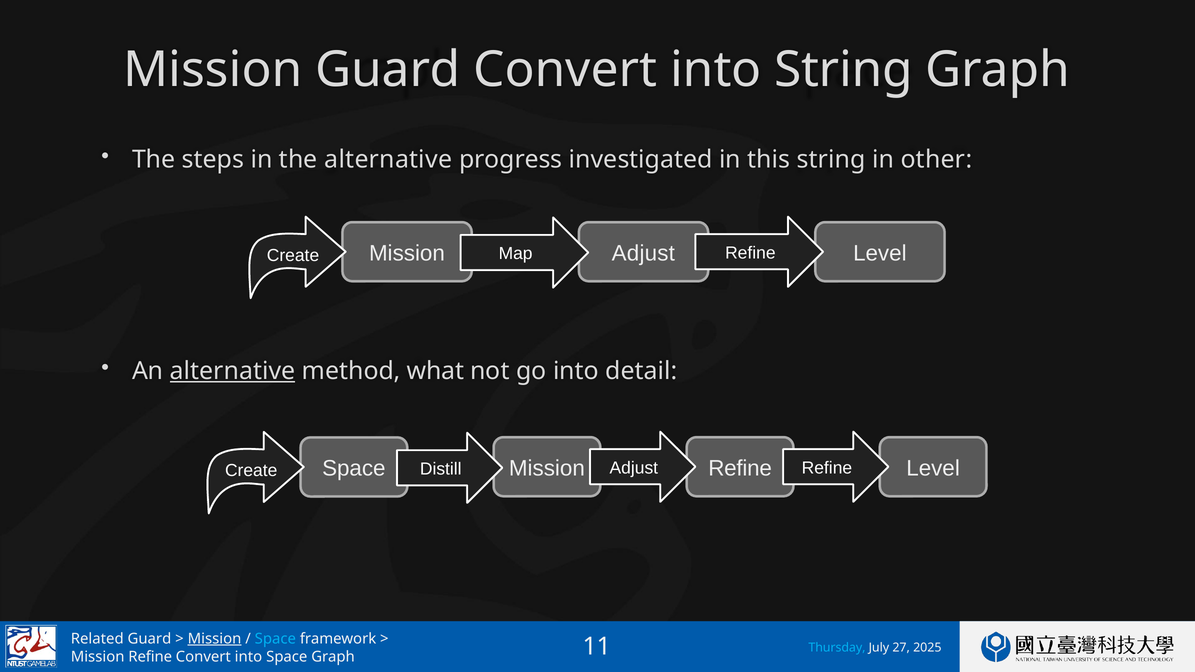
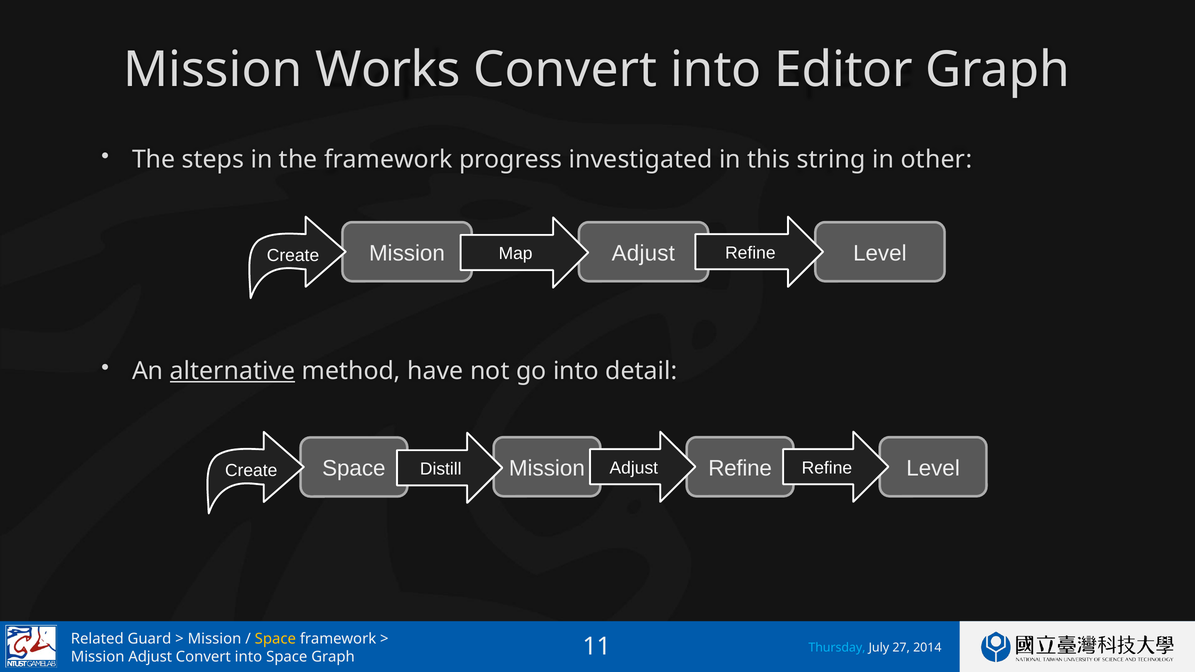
Mission Guard: Guard -> Works
into String: String -> Editor
the alternative: alternative -> framework
what: what -> have
Mission at (215, 639) underline: present -> none
Space at (275, 639) colour: light blue -> yellow
2025: 2025 -> 2014
Refine at (150, 657): Refine -> Adjust
